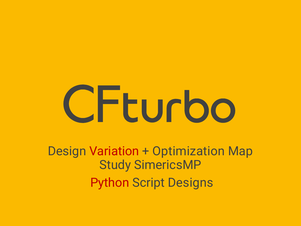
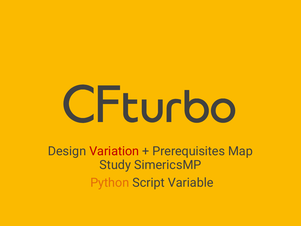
Optimization: Optimization -> Prerequisites
Python colour: red -> orange
Designs: Designs -> Variable
